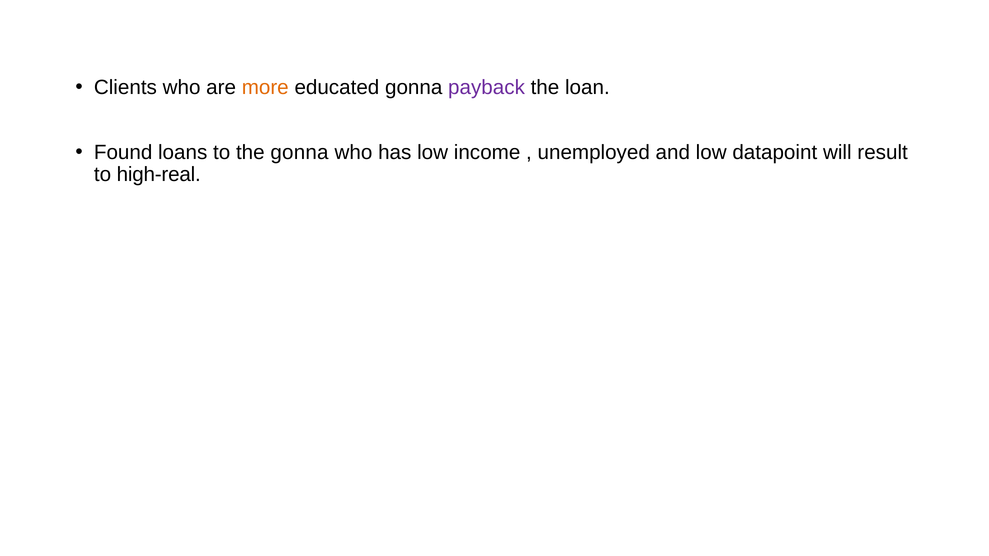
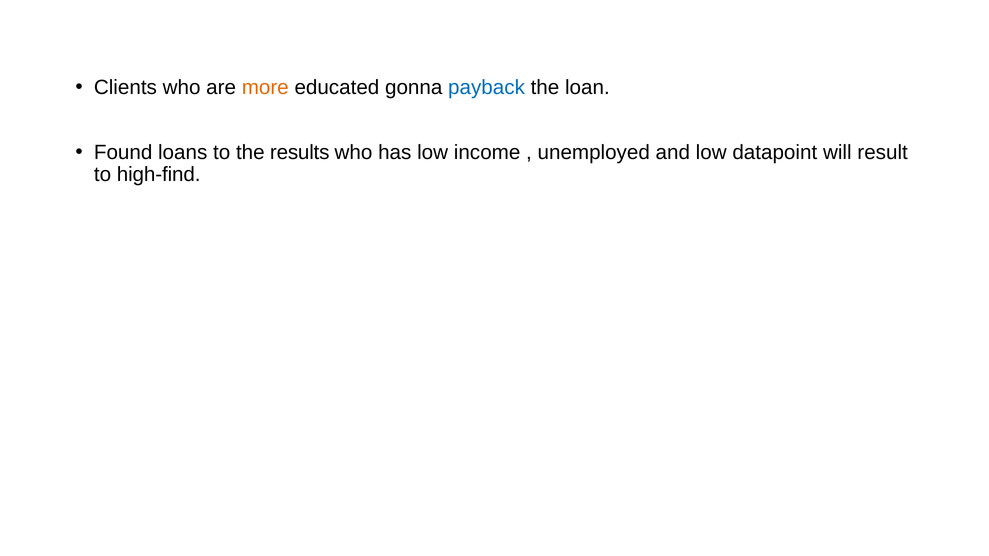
payback colour: purple -> blue
the gonna: gonna -> results
high-real: high-real -> high-find
